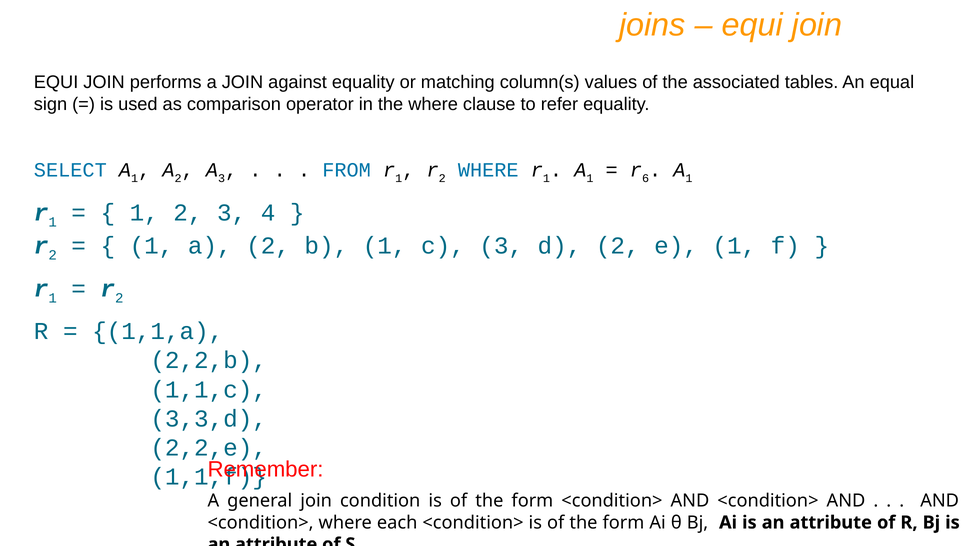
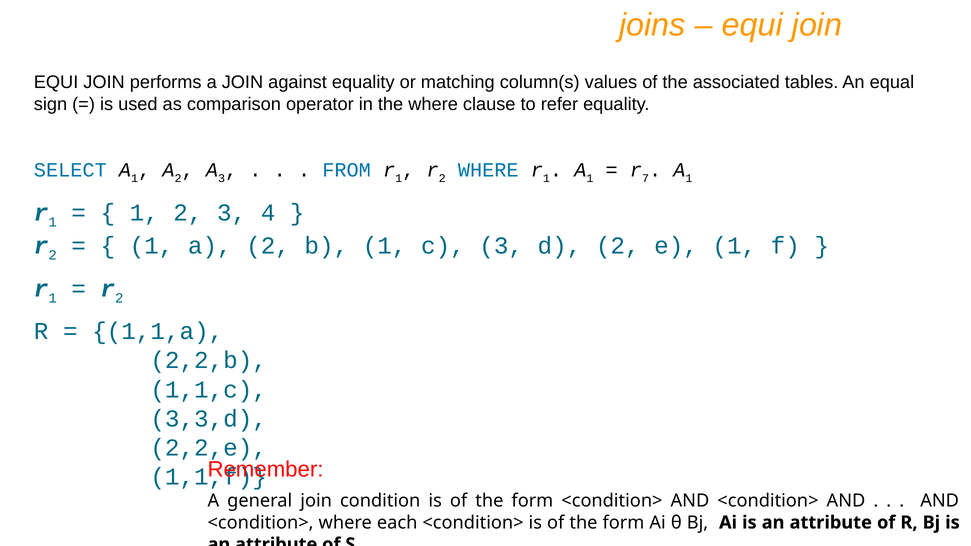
6: 6 -> 7
